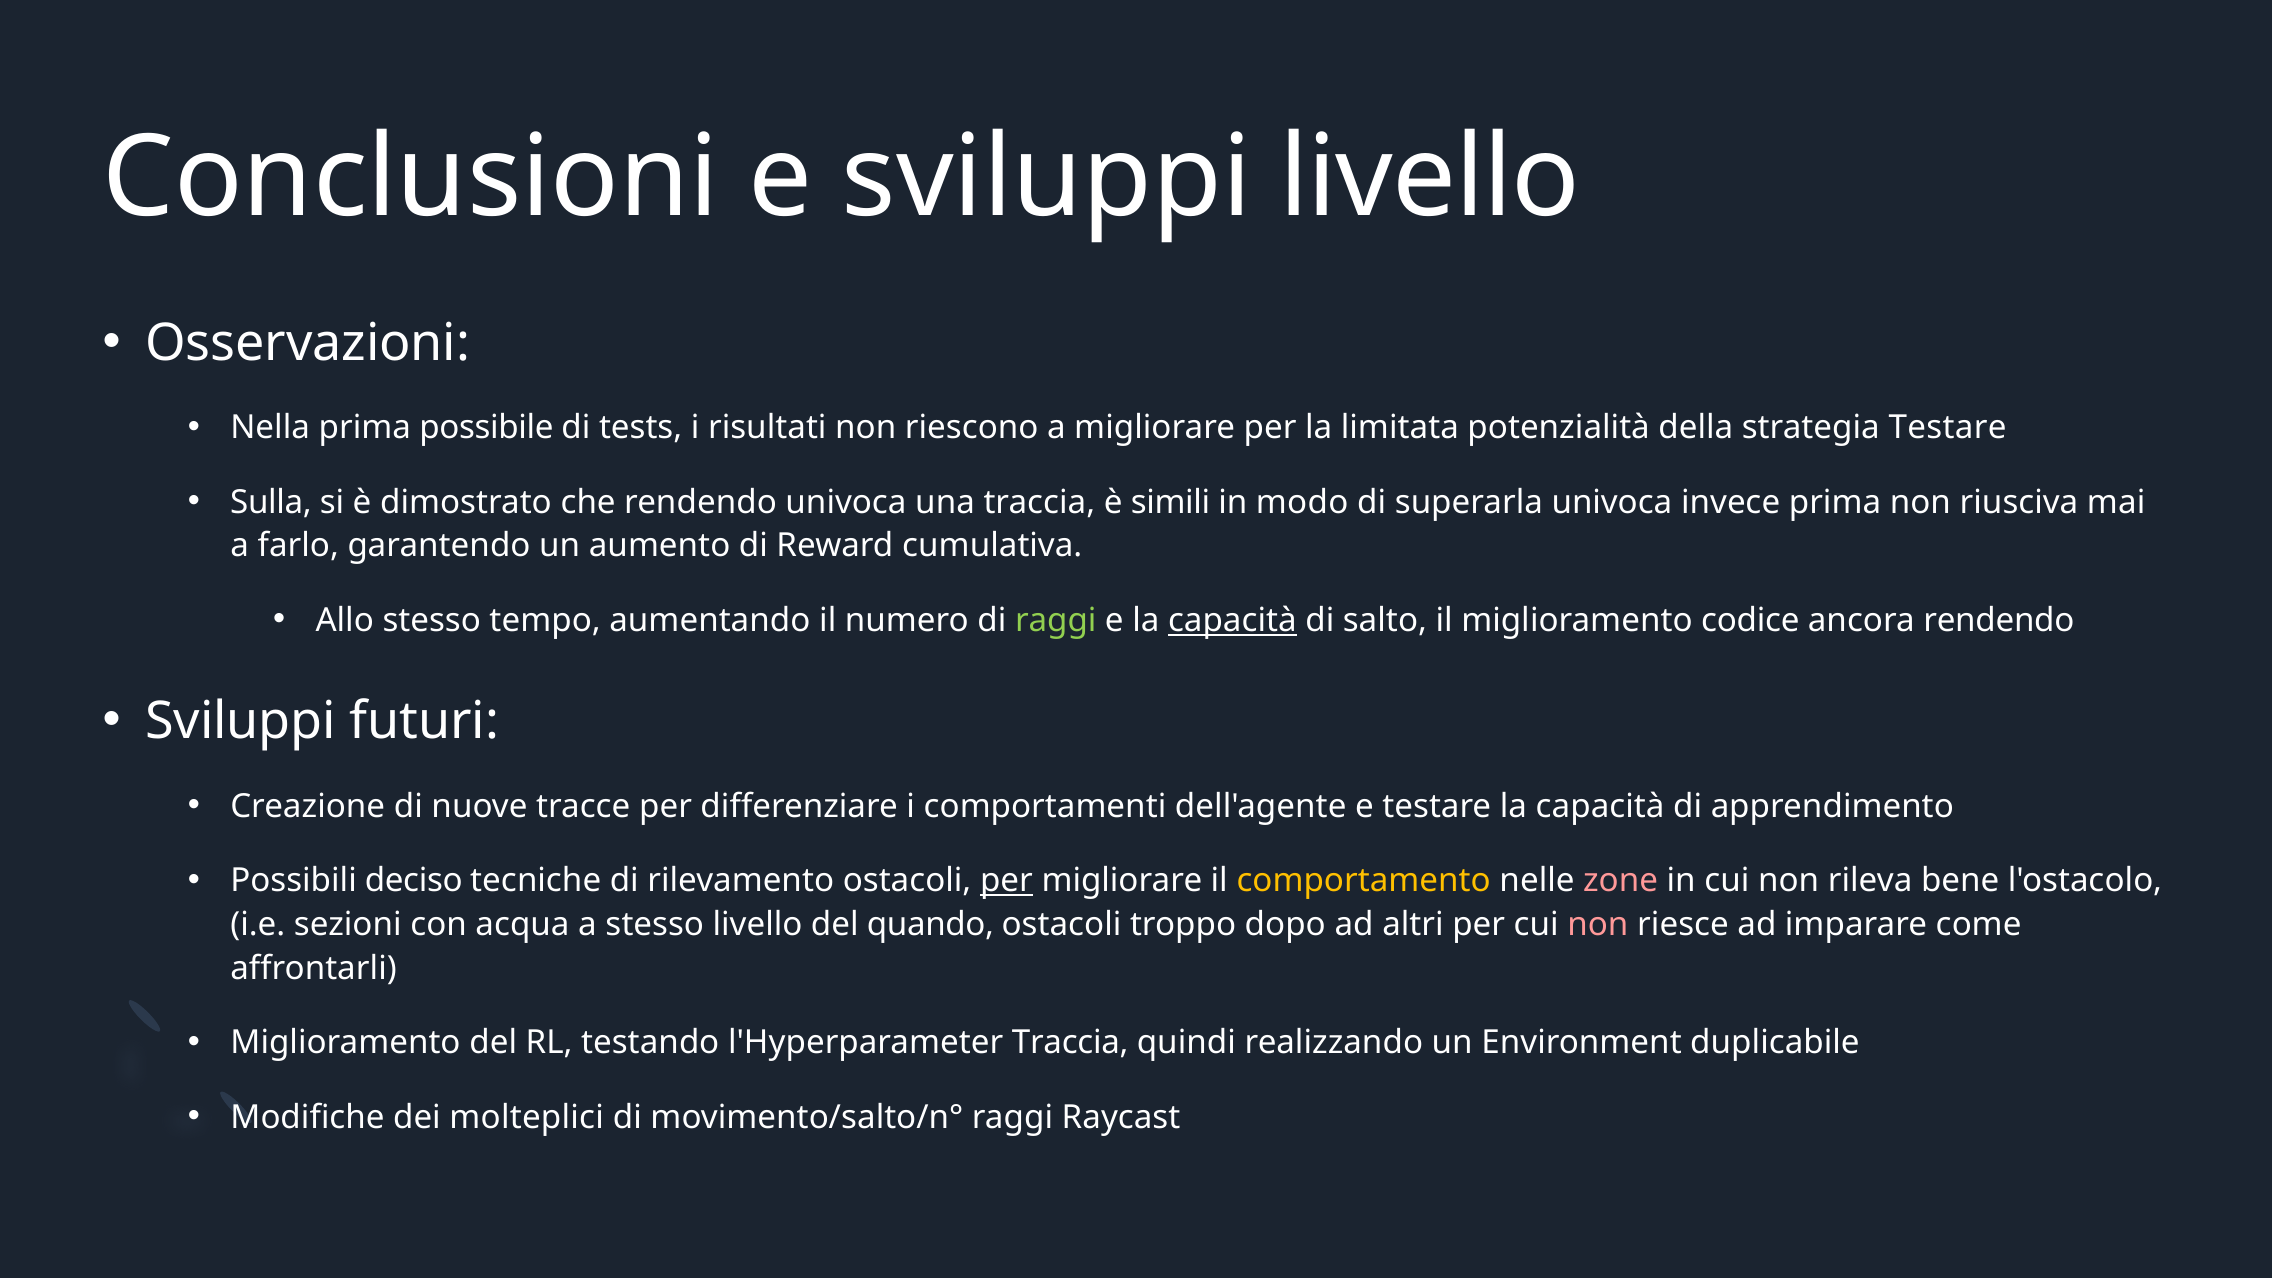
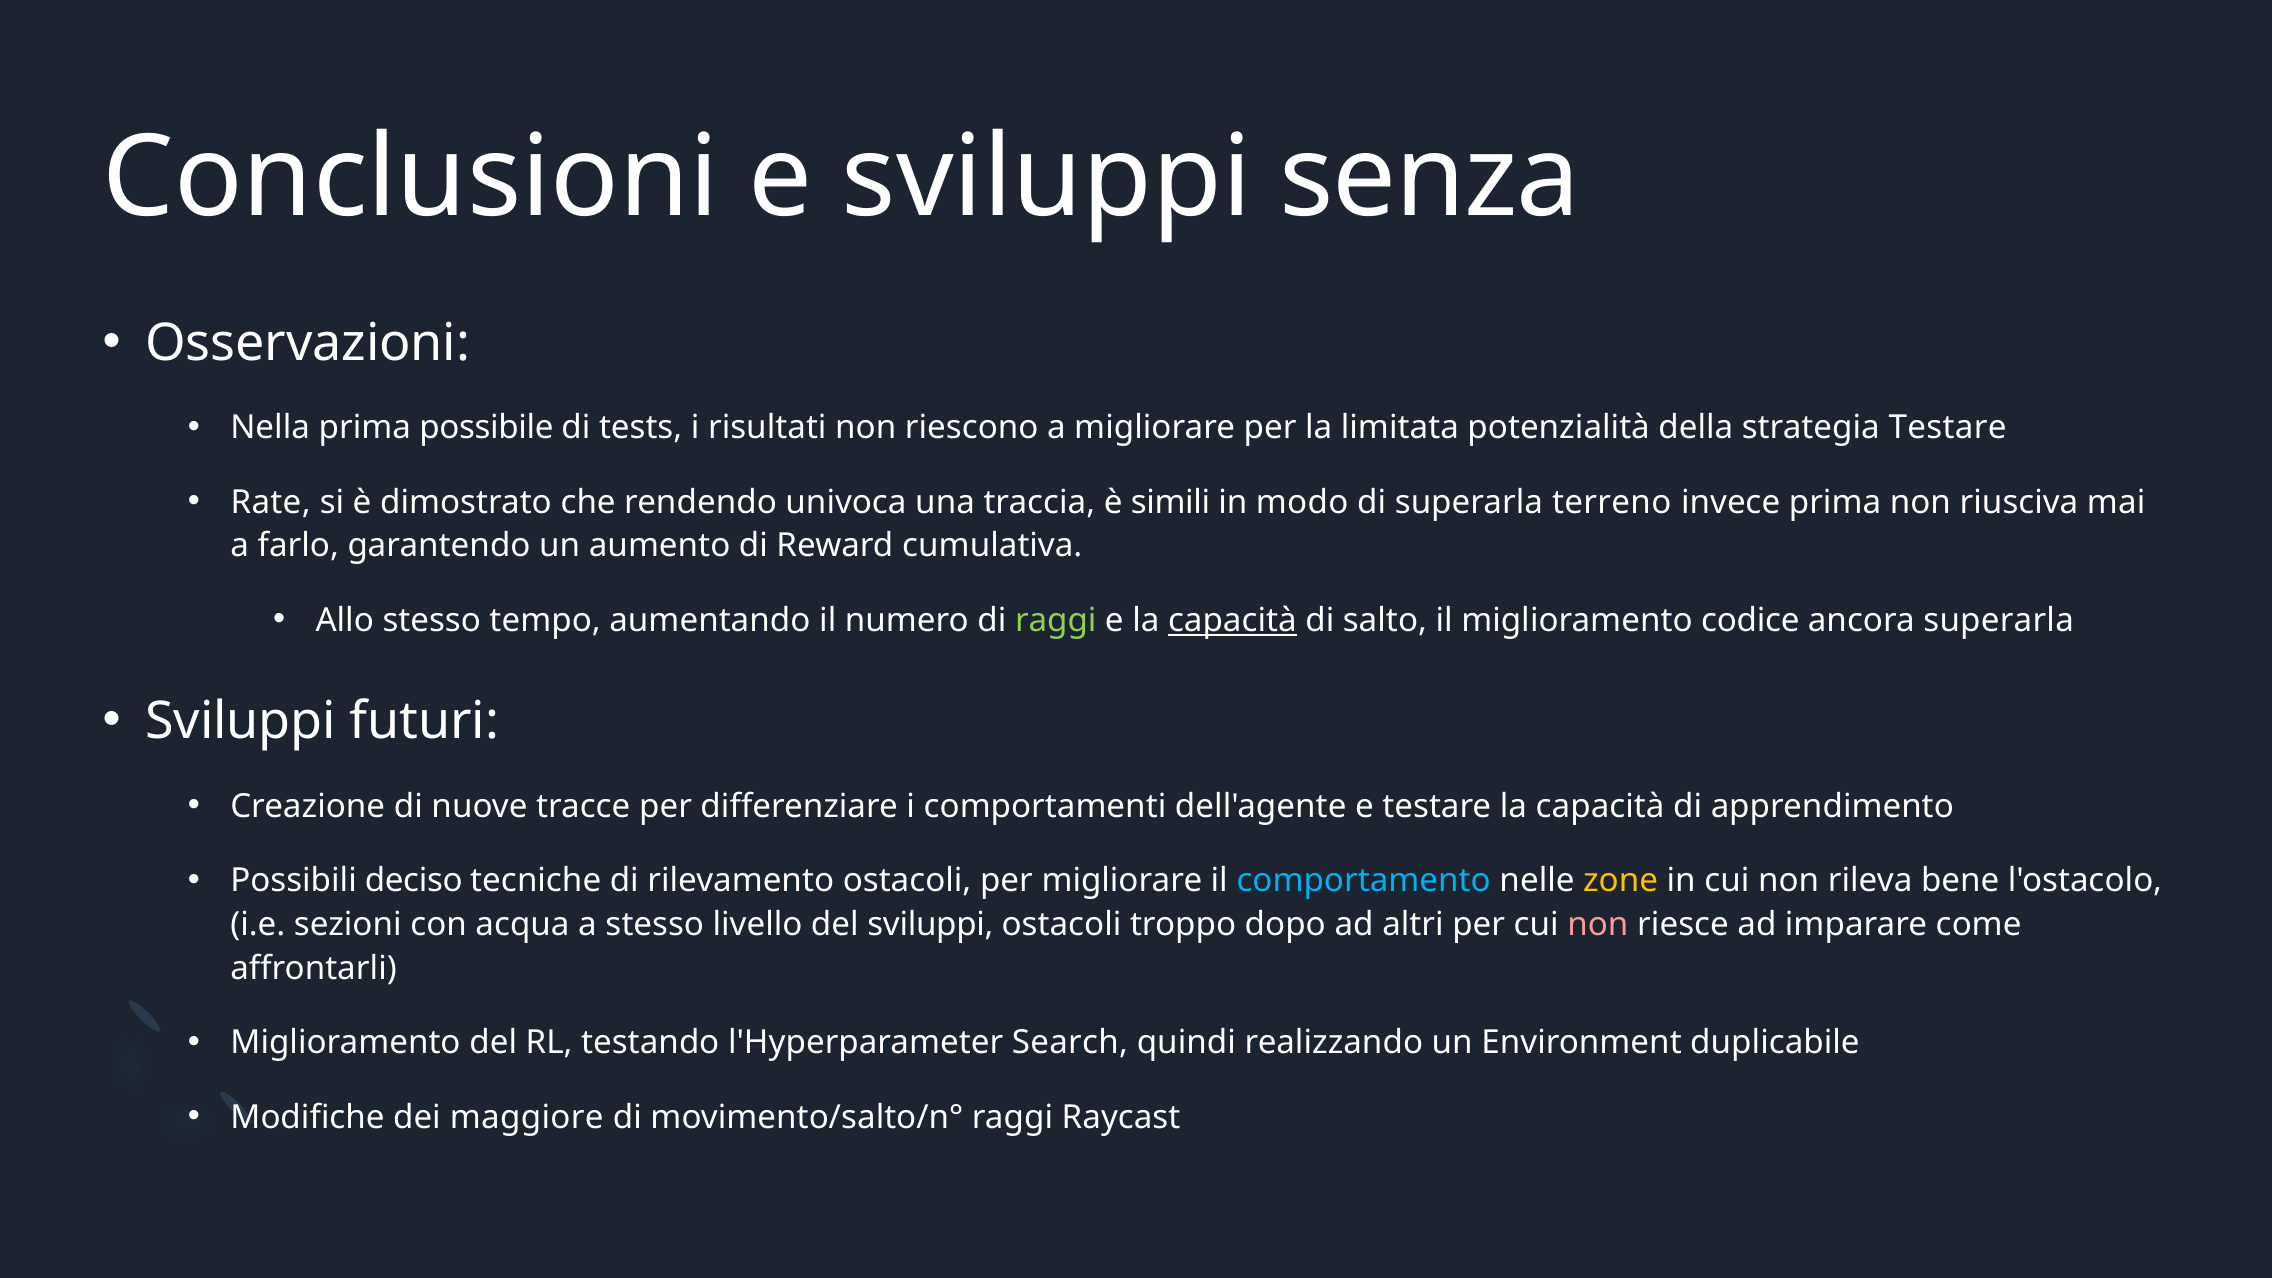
sviluppi livello: livello -> senza
Sulla: Sulla -> Rate
superarla univoca: univoca -> terreno
ancora rendendo: rendendo -> superarla
per at (1006, 881) underline: present -> none
comportamento colour: yellow -> light blue
zone colour: pink -> yellow
del quando: quando -> sviluppi
l'Hyperparameter Traccia: Traccia -> Search
molteplici: molteplici -> maggiore
